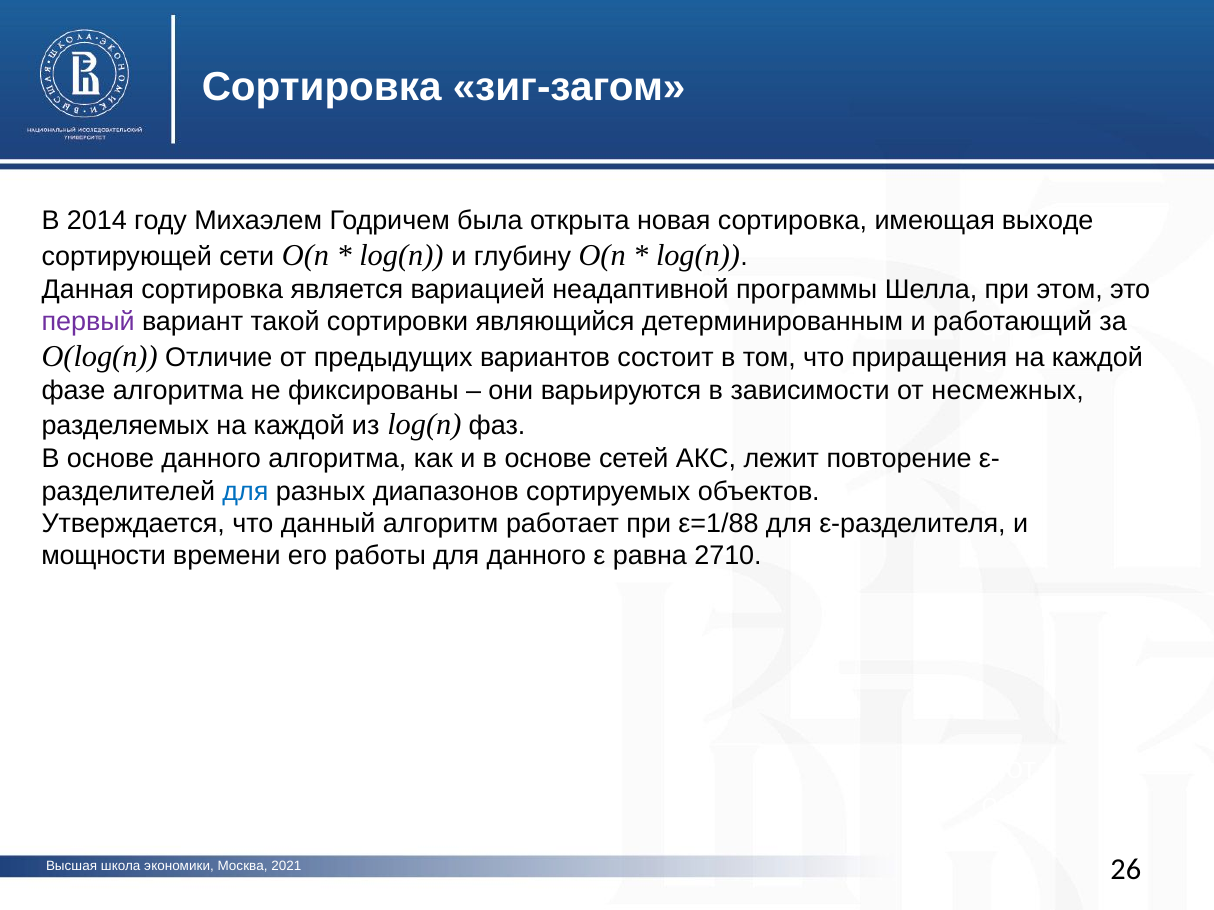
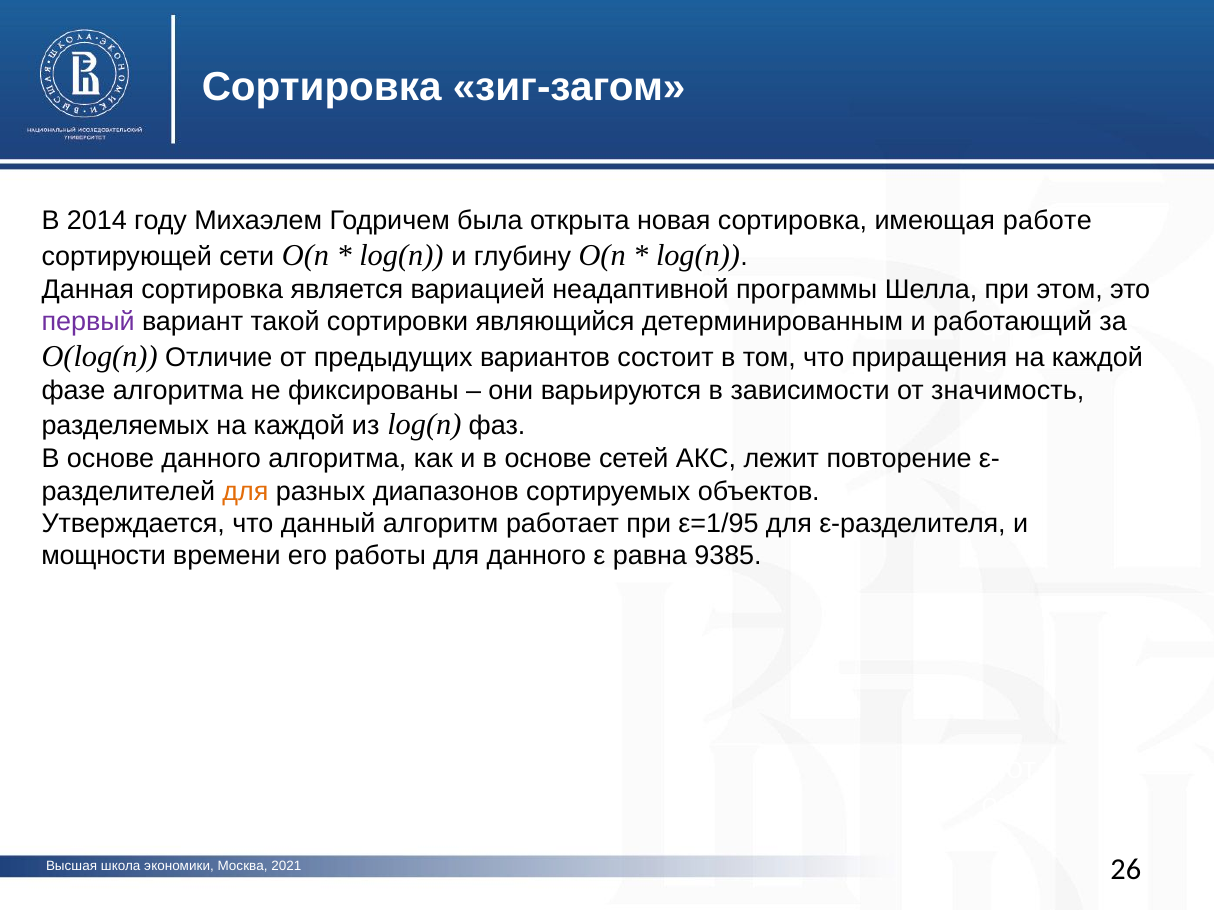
выходе: выходе -> работе
несмежных: несмежных -> значимость
для at (245, 492) colour: blue -> orange
ε=1/88: ε=1/88 -> ε=1/95
2710: 2710 -> 9385
